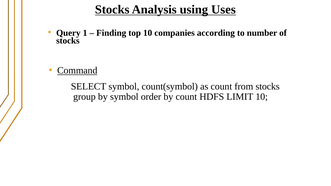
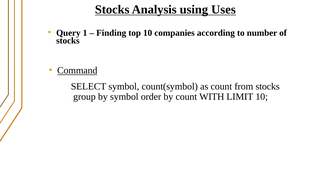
HDFS: HDFS -> WITH
